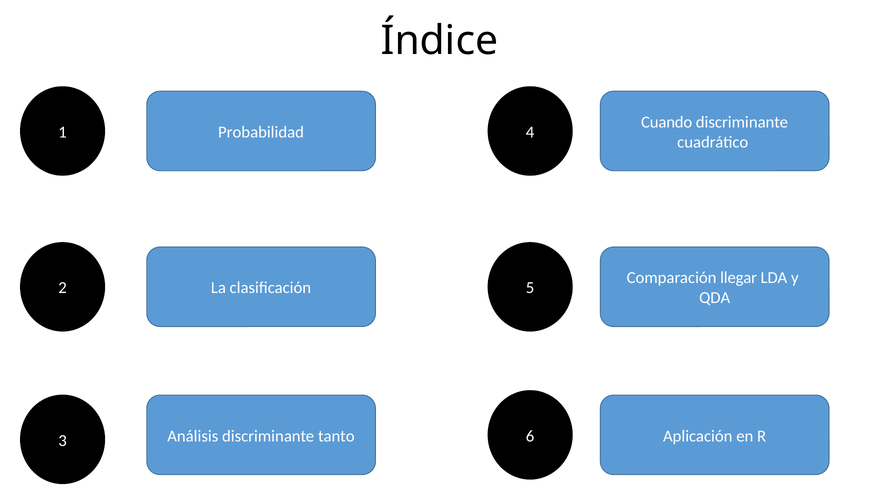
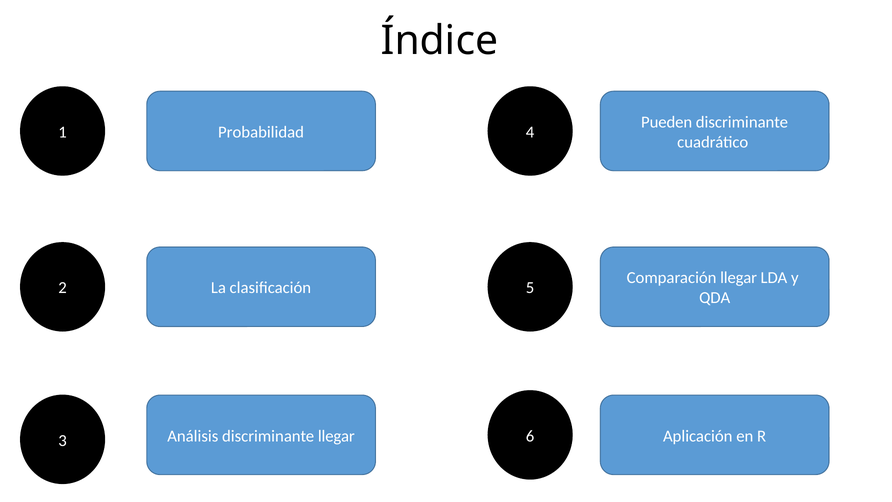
Cuando: Cuando -> Pueden
discriminante tanto: tanto -> llegar
